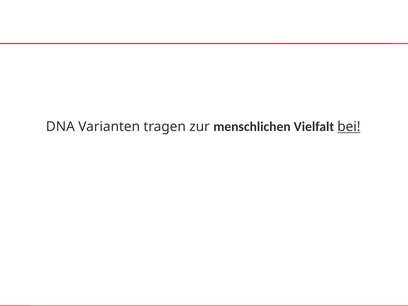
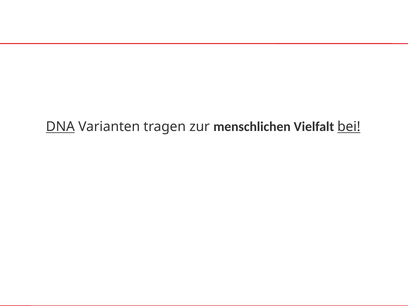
DNA underline: none -> present
